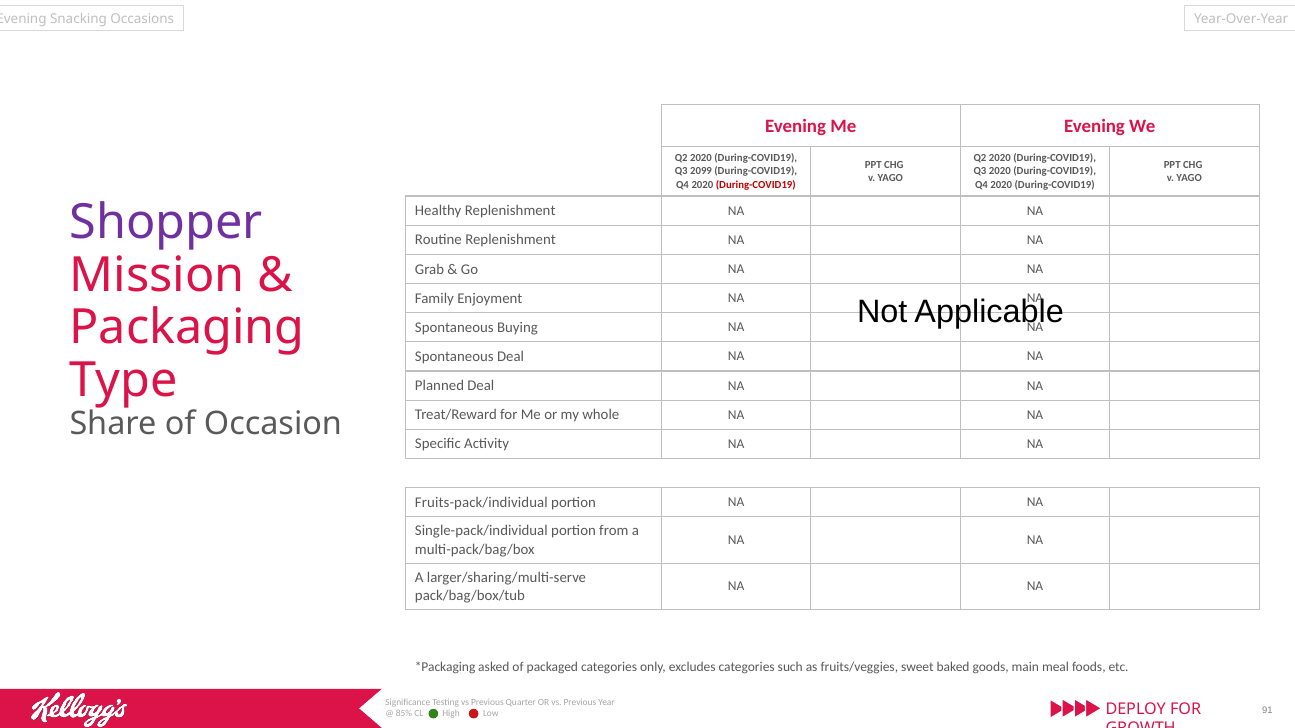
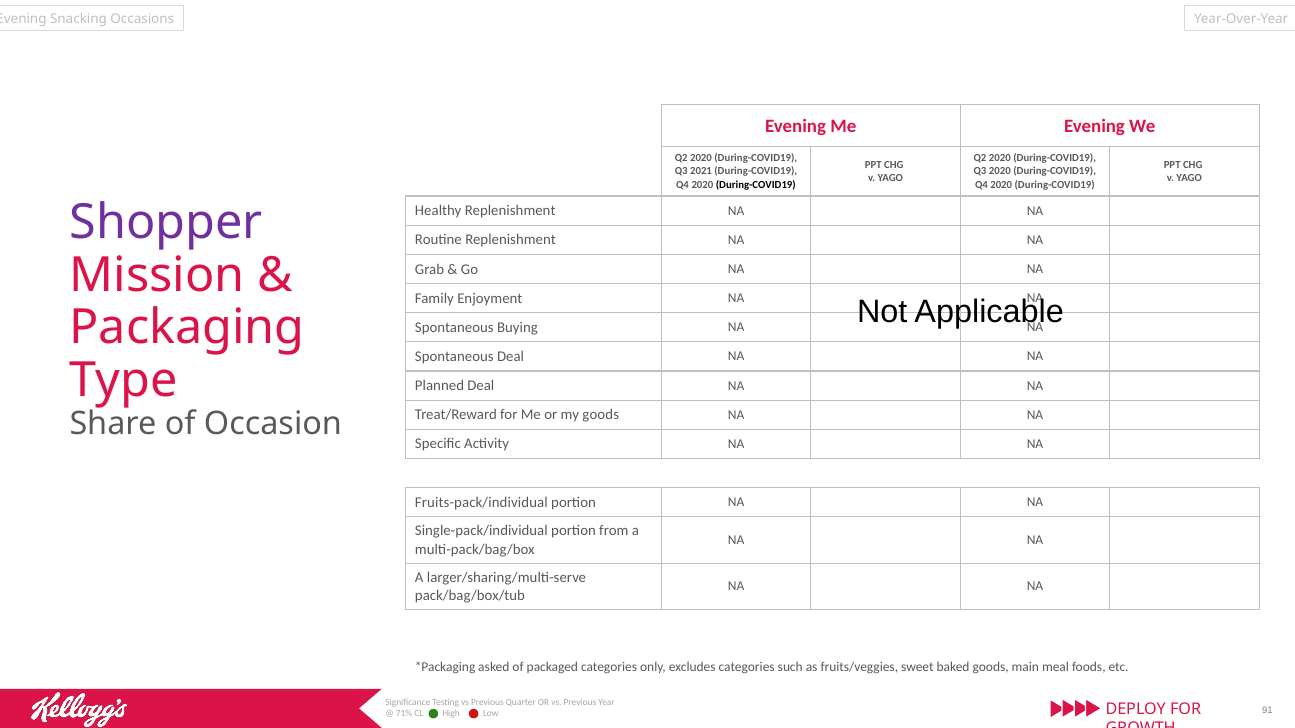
2099: 2099 -> 2021
During-COVID19 at (756, 185) colour: red -> black
my whole: whole -> goods
85%: 85% -> 71%
